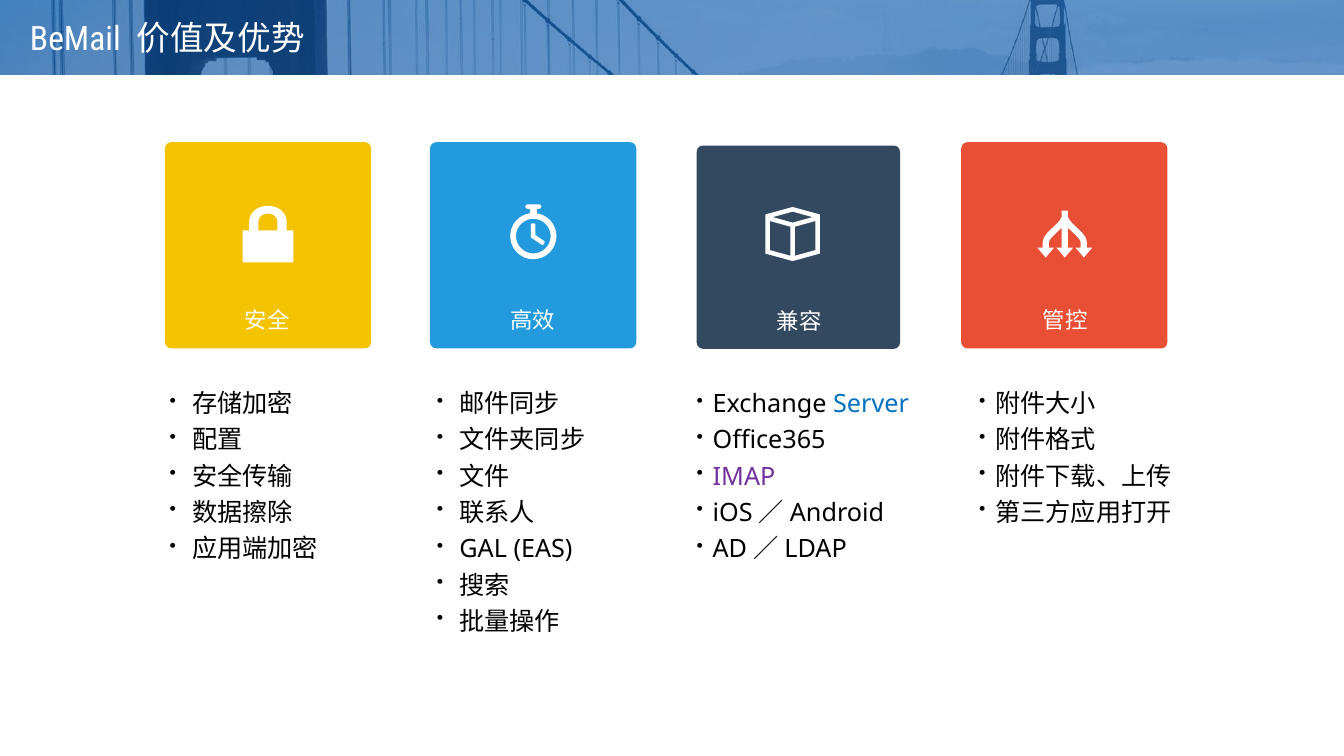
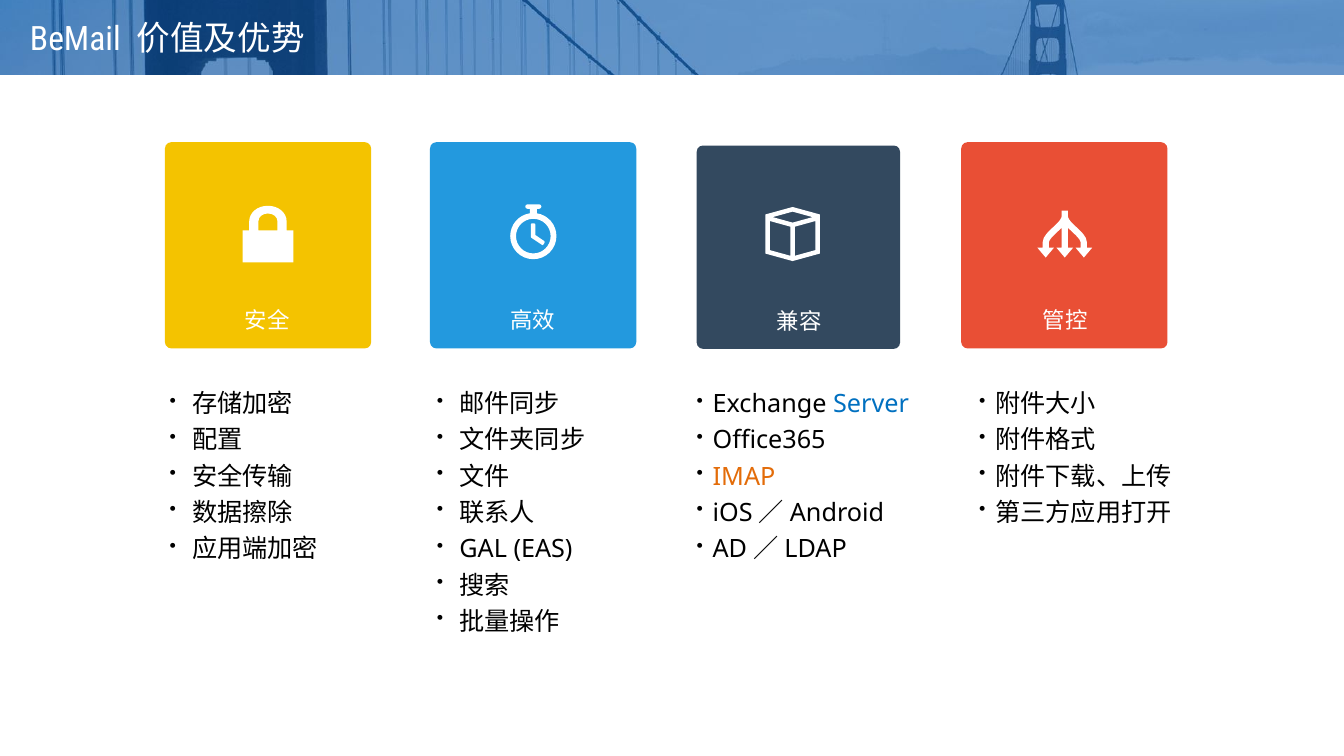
IMAP colour: purple -> orange
